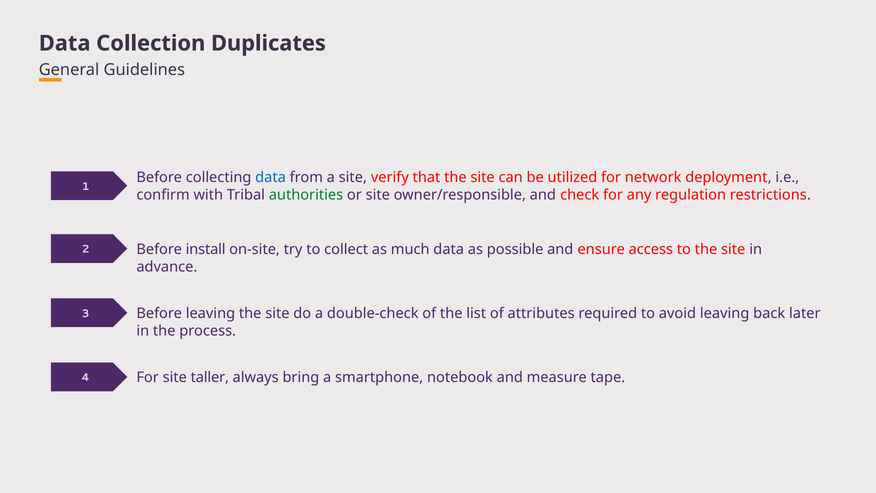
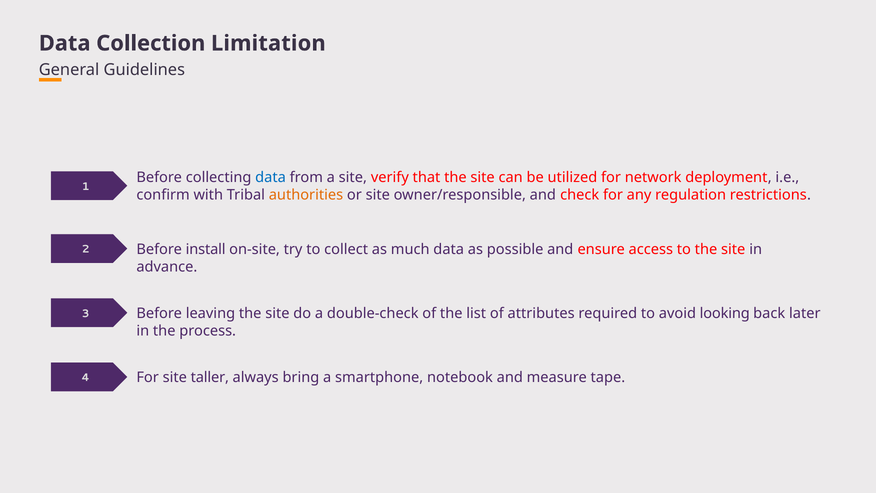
Duplicates: Duplicates -> Limitation
authorities colour: green -> orange
avoid leaving: leaving -> looking
